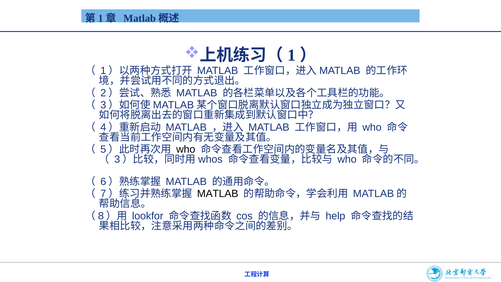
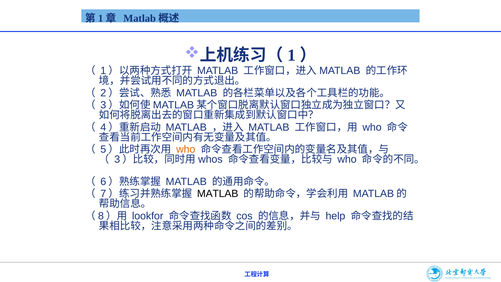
who at (186, 149) colour: black -> orange
